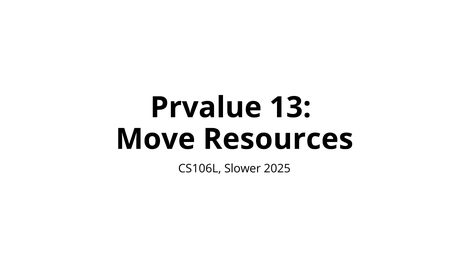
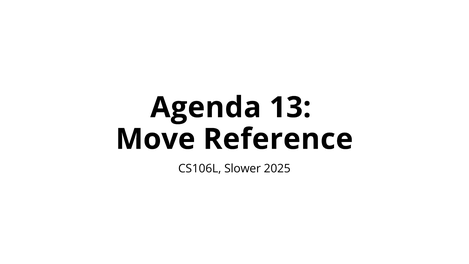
Prvalue: Prvalue -> Agenda
Resources: Resources -> Reference
